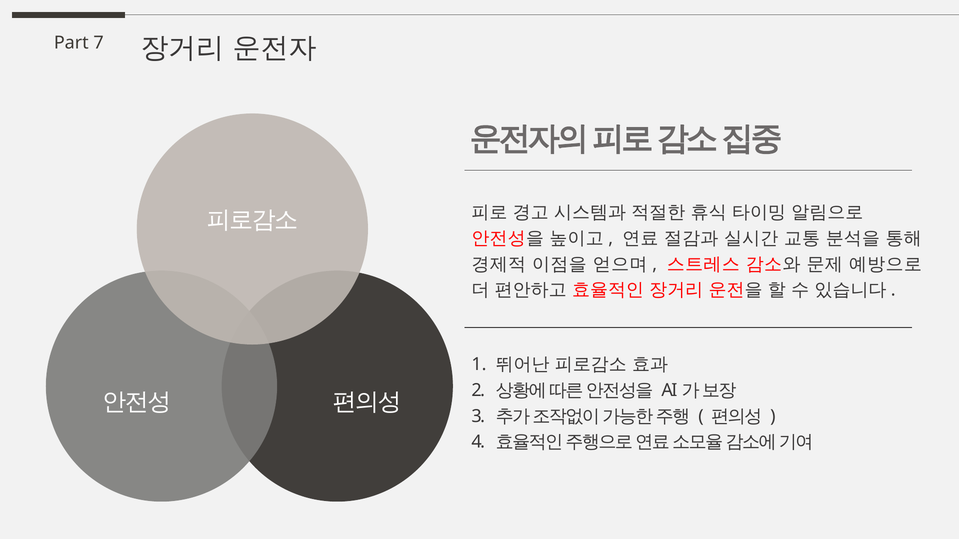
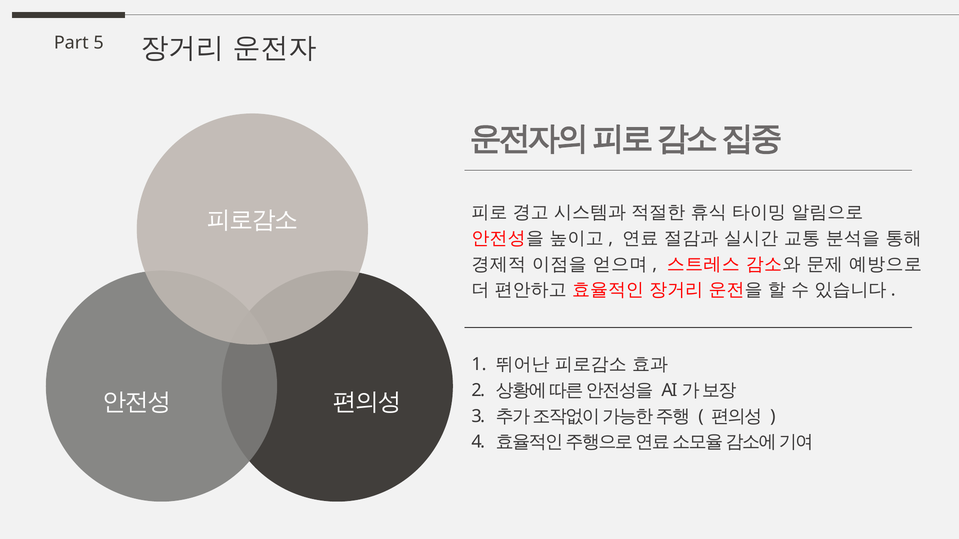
7: 7 -> 5
